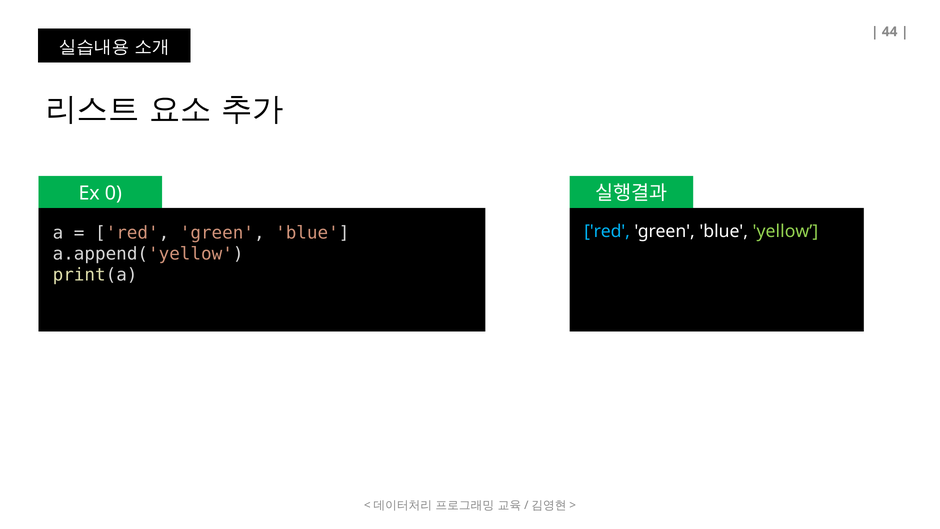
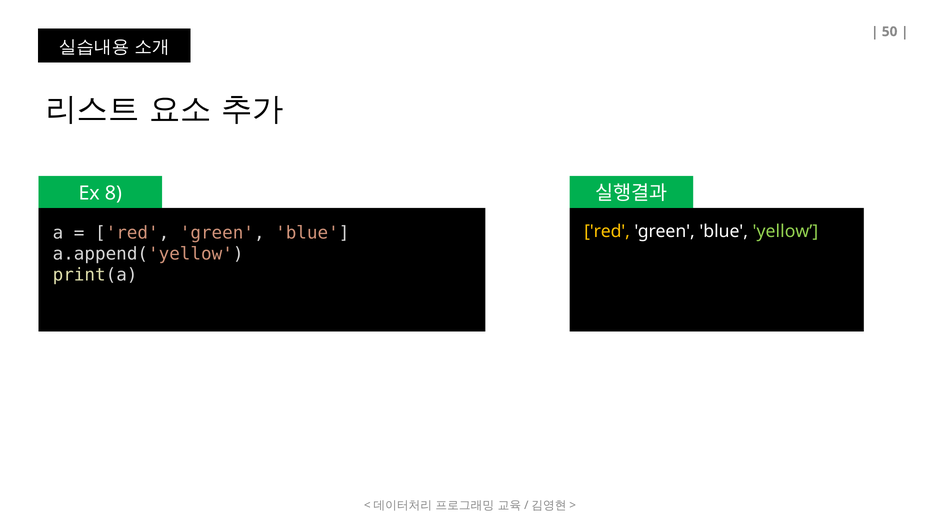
44: 44 -> 50
0: 0 -> 8
red at (607, 231) colour: light blue -> yellow
